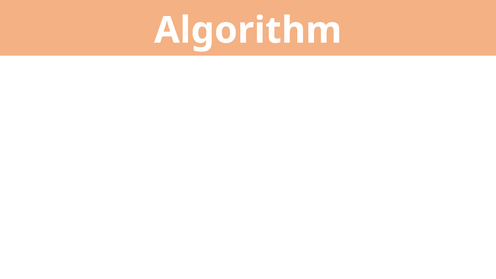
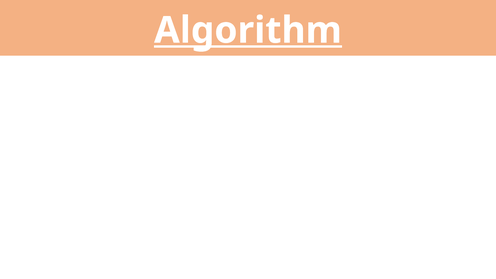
Algorithm underline: none -> present
